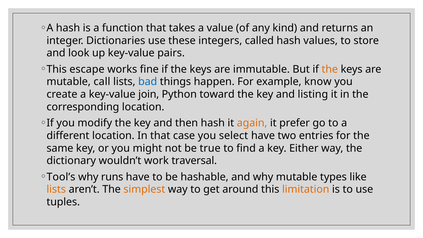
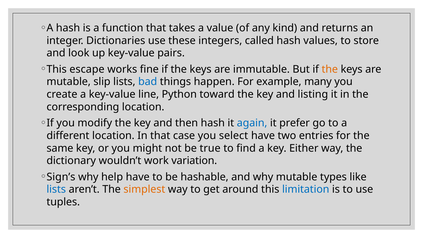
call: call -> slip
know: know -> many
join: join -> line
again colour: orange -> blue
traversal: traversal -> variation
Tool’s: Tool’s -> Sign’s
runs: runs -> help
lists at (56, 189) colour: orange -> blue
limitation colour: orange -> blue
